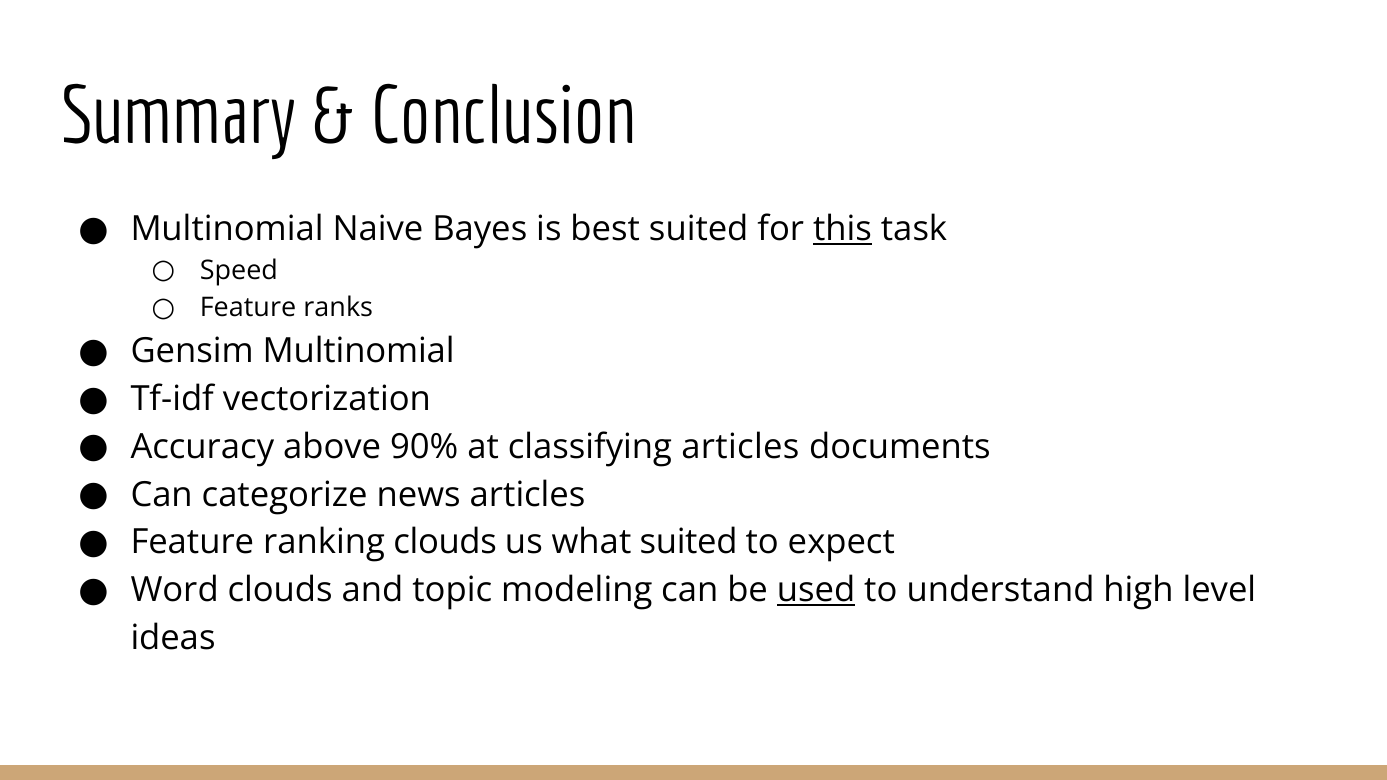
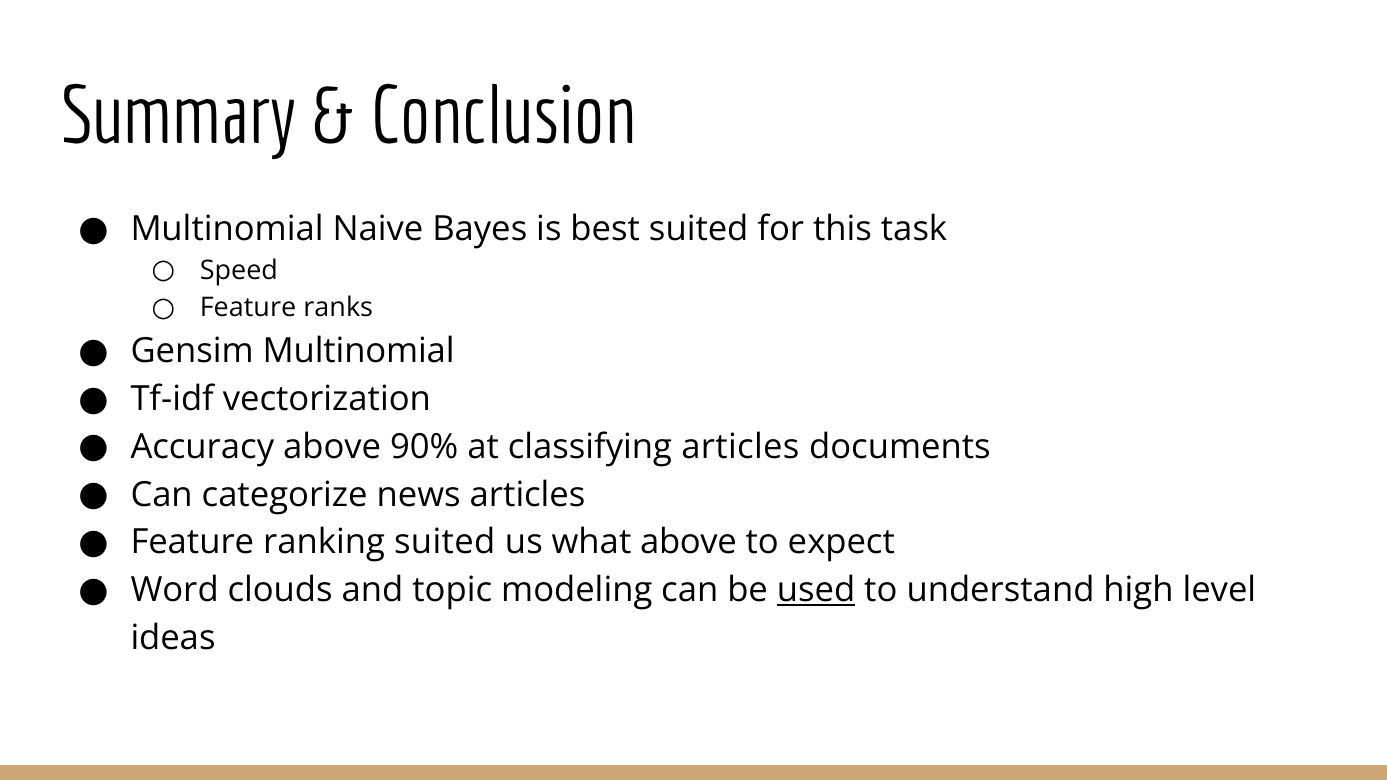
this underline: present -> none
ranking clouds: clouds -> suited
what suited: suited -> above
